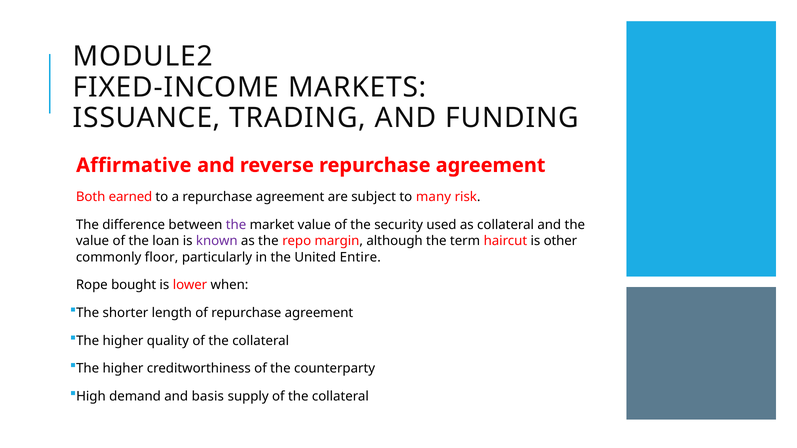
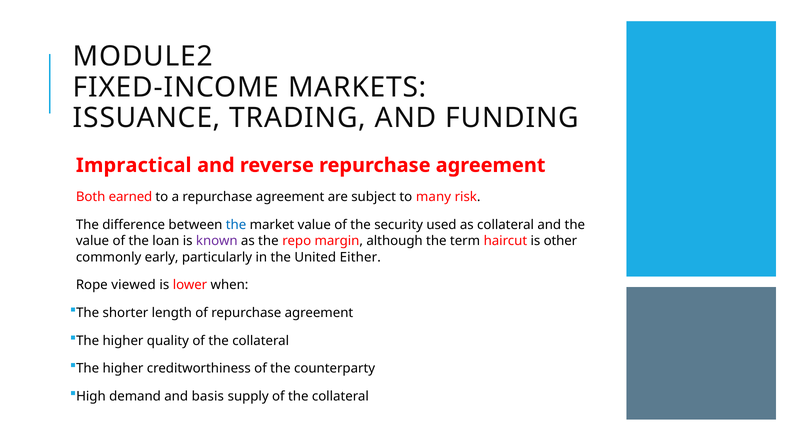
Affirmative: Affirmative -> Impractical
the at (236, 225) colour: purple -> blue
floor: floor -> early
Entire: Entire -> Either
bought: bought -> viewed
